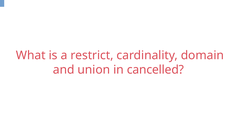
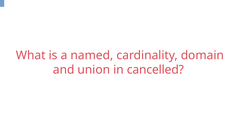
restrict: restrict -> named
